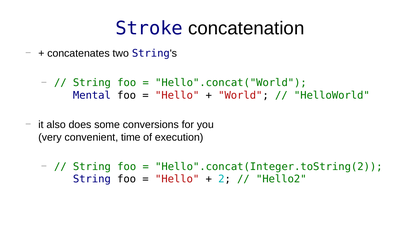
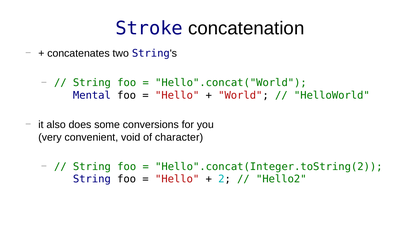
time: time -> void
execution: execution -> character
